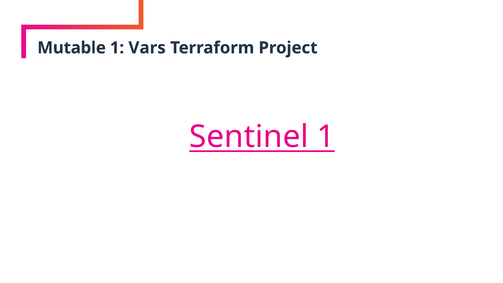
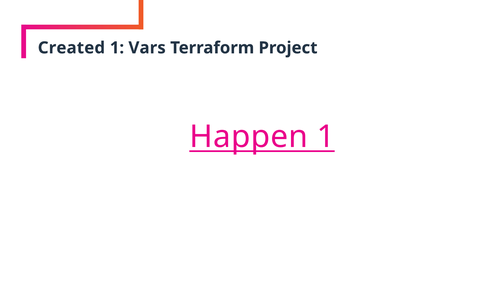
Mutable: Mutable -> Created
Sentinel: Sentinel -> Happen
